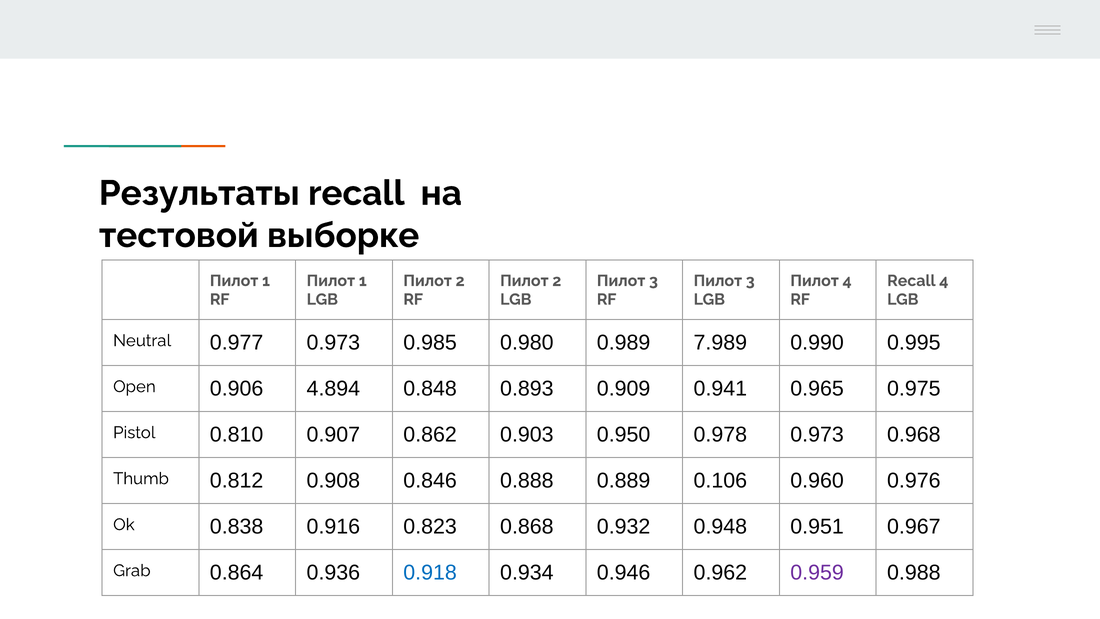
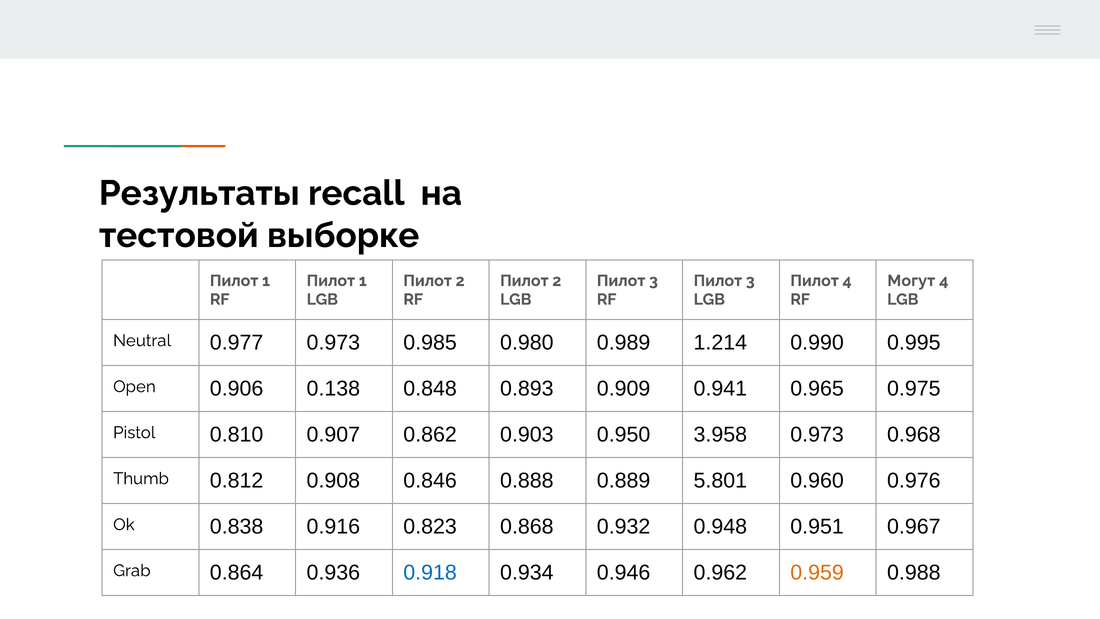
Recall at (911, 281): Recall -> Могут
7.989: 7.989 -> 1.214
4.894: 4.894 -> 0.138
0.978: 0.978 -> 3.958
0.106: 0.106 -> 5.801
0.959 colour: purple -> orange
